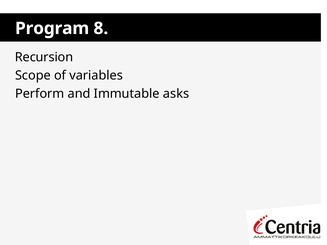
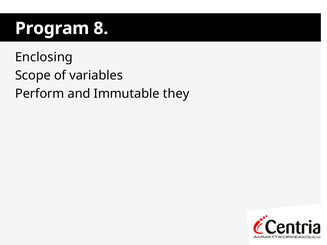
Recursion: Recursion -> Enclosing
asks: asks -> they
